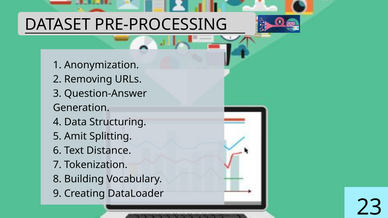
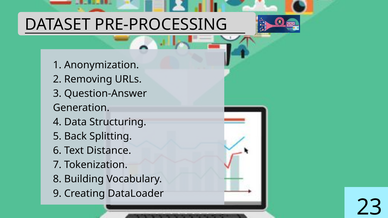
Amit: Amit -> Back
